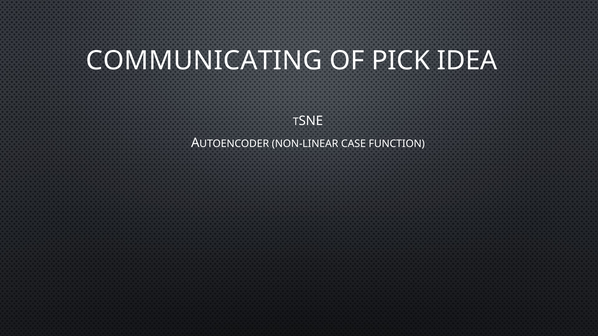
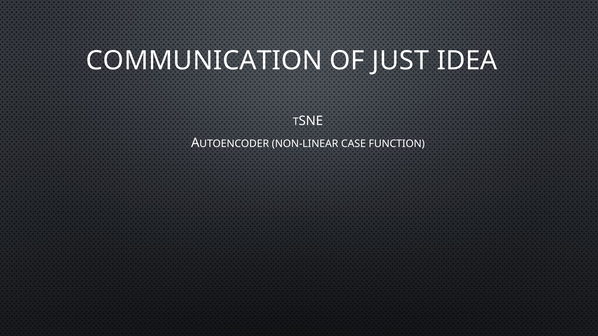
COMMUNICATING: COMMUNICATING -> COMMUNICATION
PICK: PICK -> JUST
